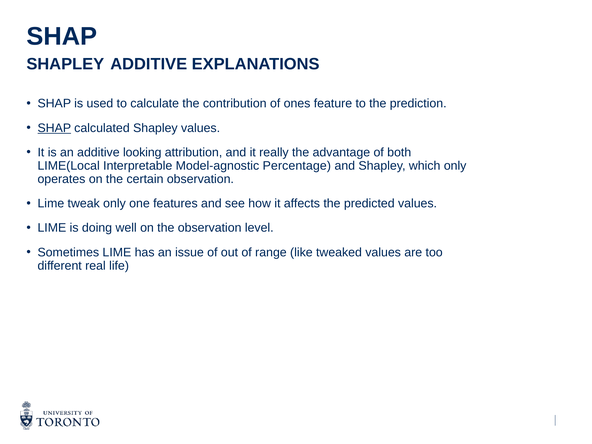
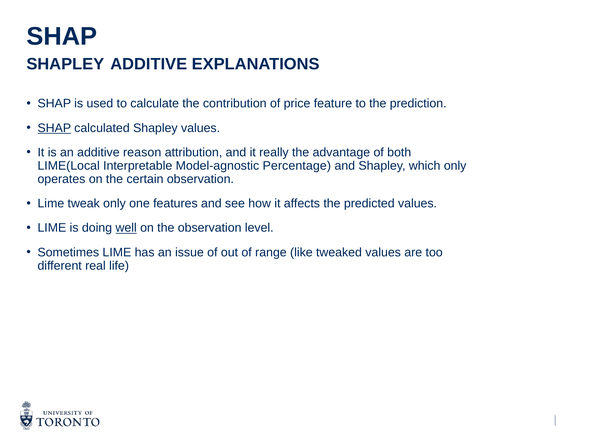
ones: ones -> price
looking: looking -> reason
well underline: none -> present
